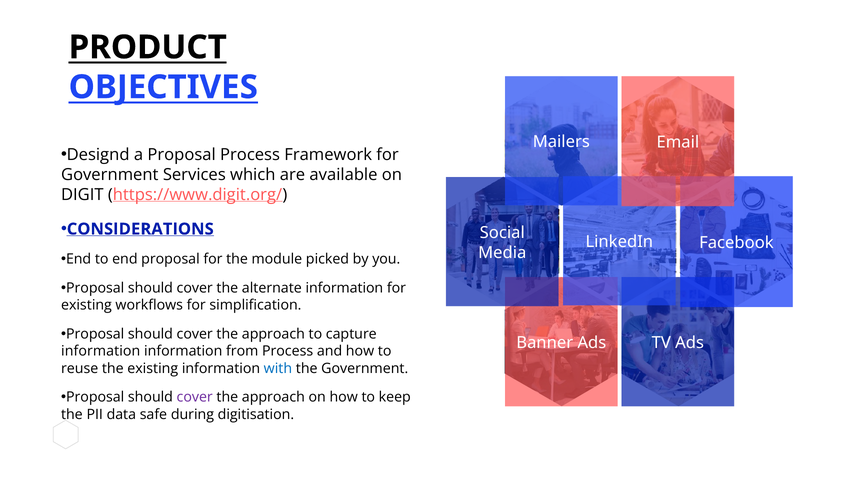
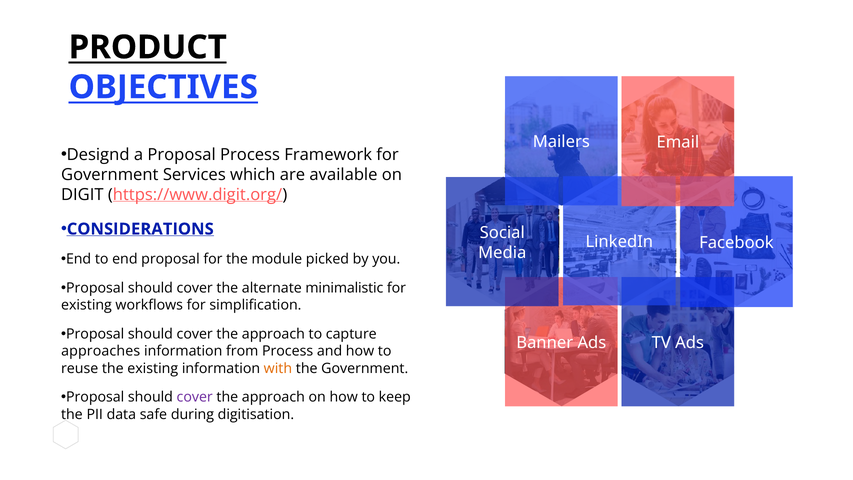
alternate information: information -> minimalistic
information at (101, 351): information -> approaches
with colour: blue -> orange
